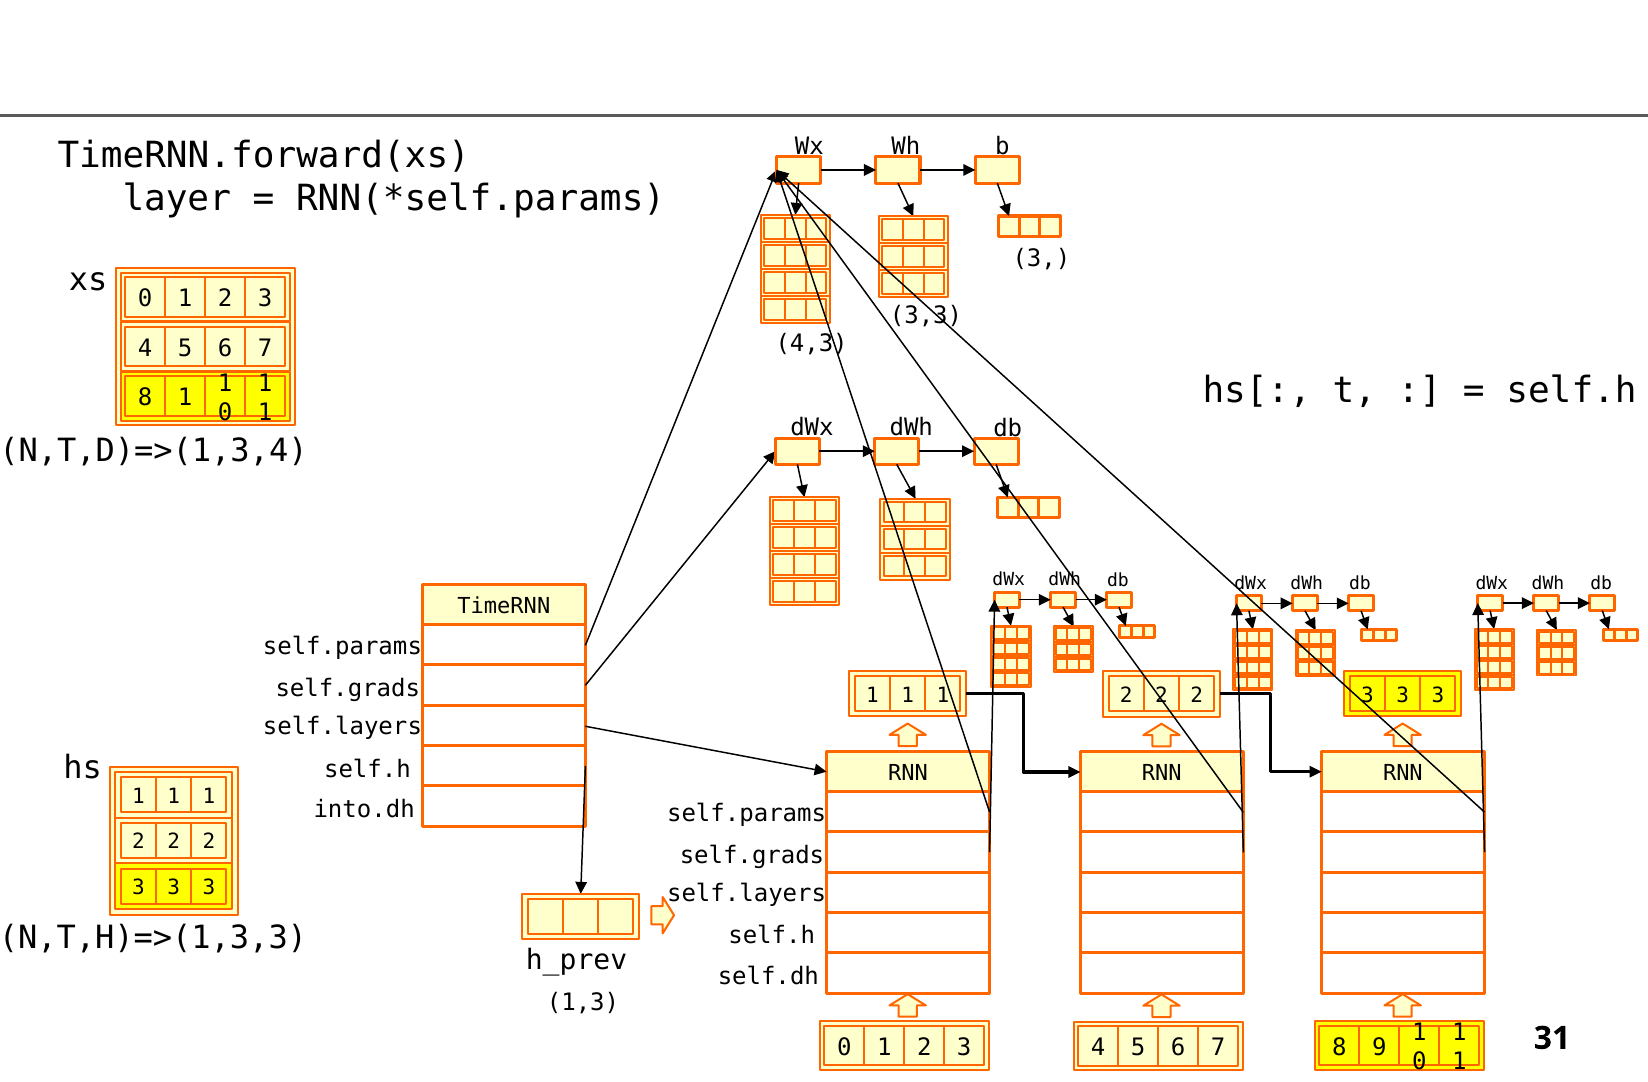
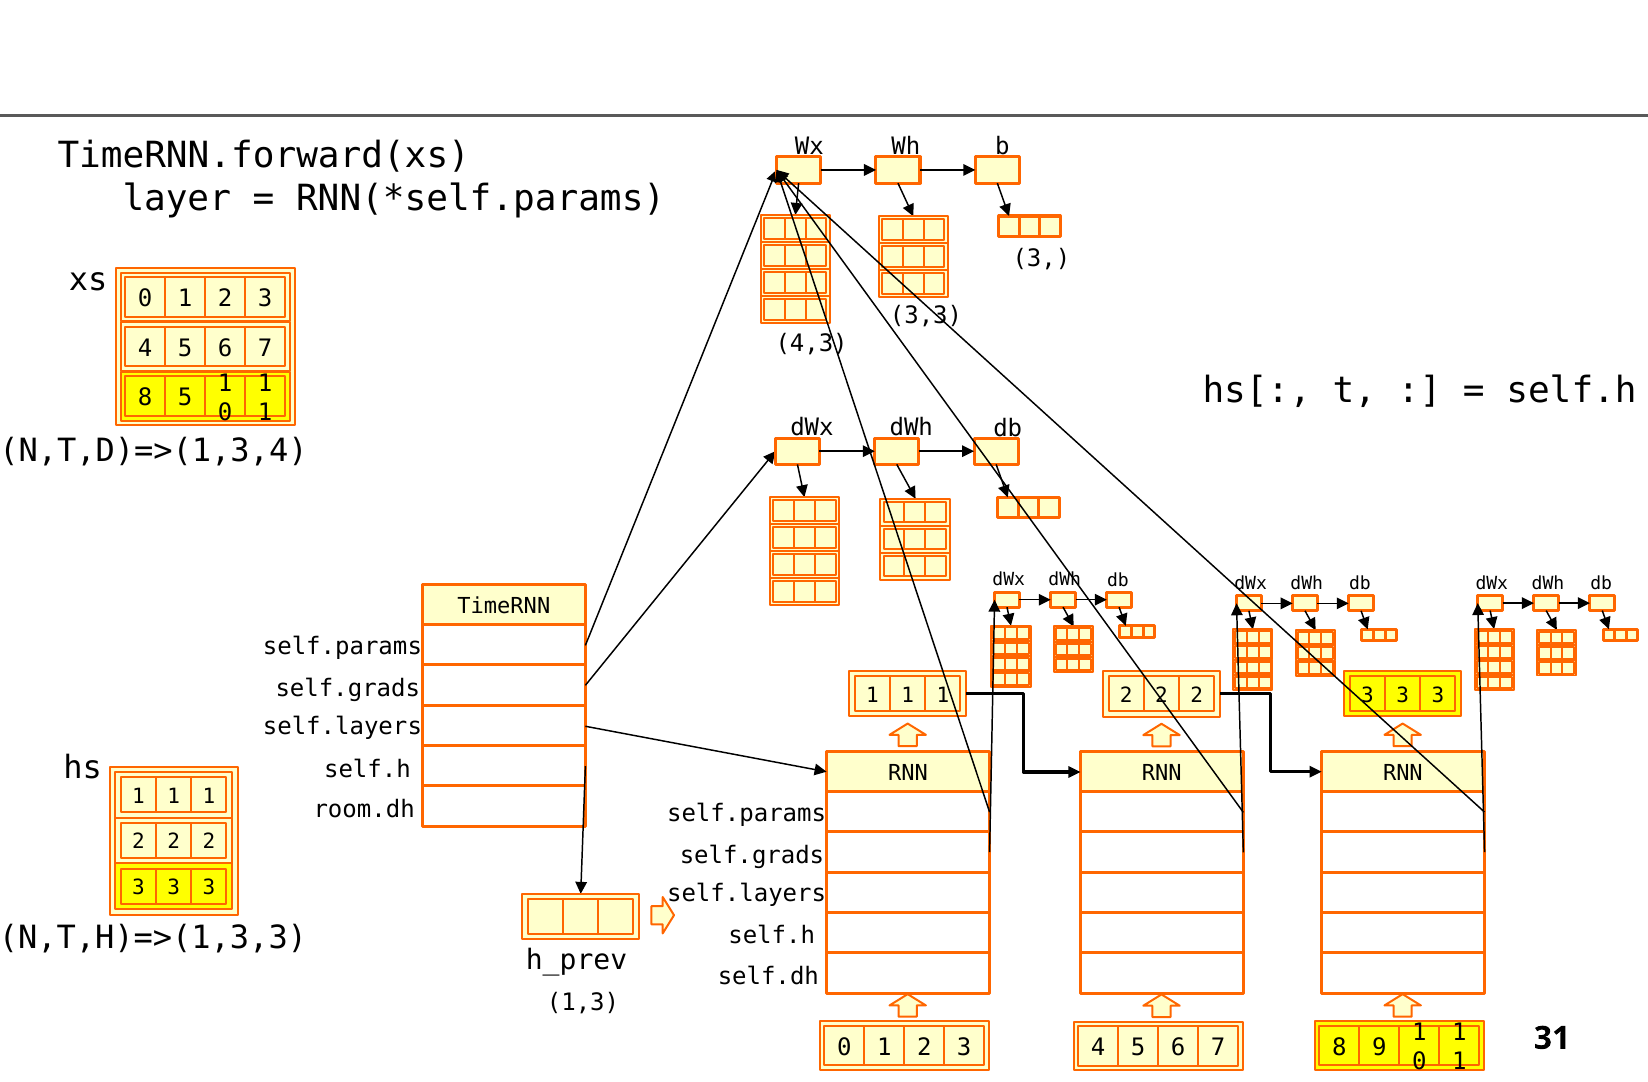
8 1: 1 -> 5
into.dh: into.dh -> room.dh
